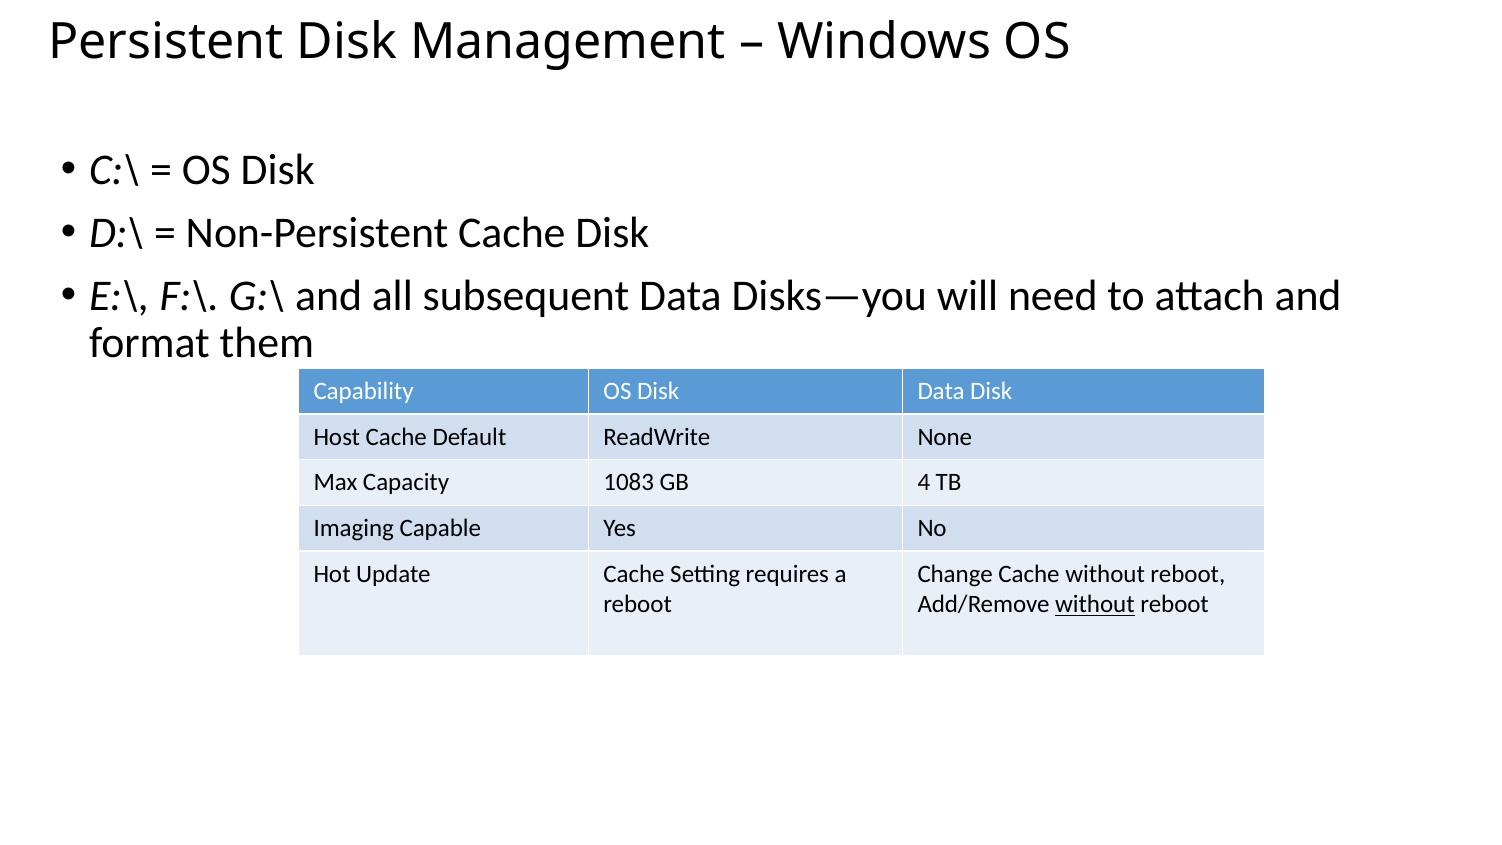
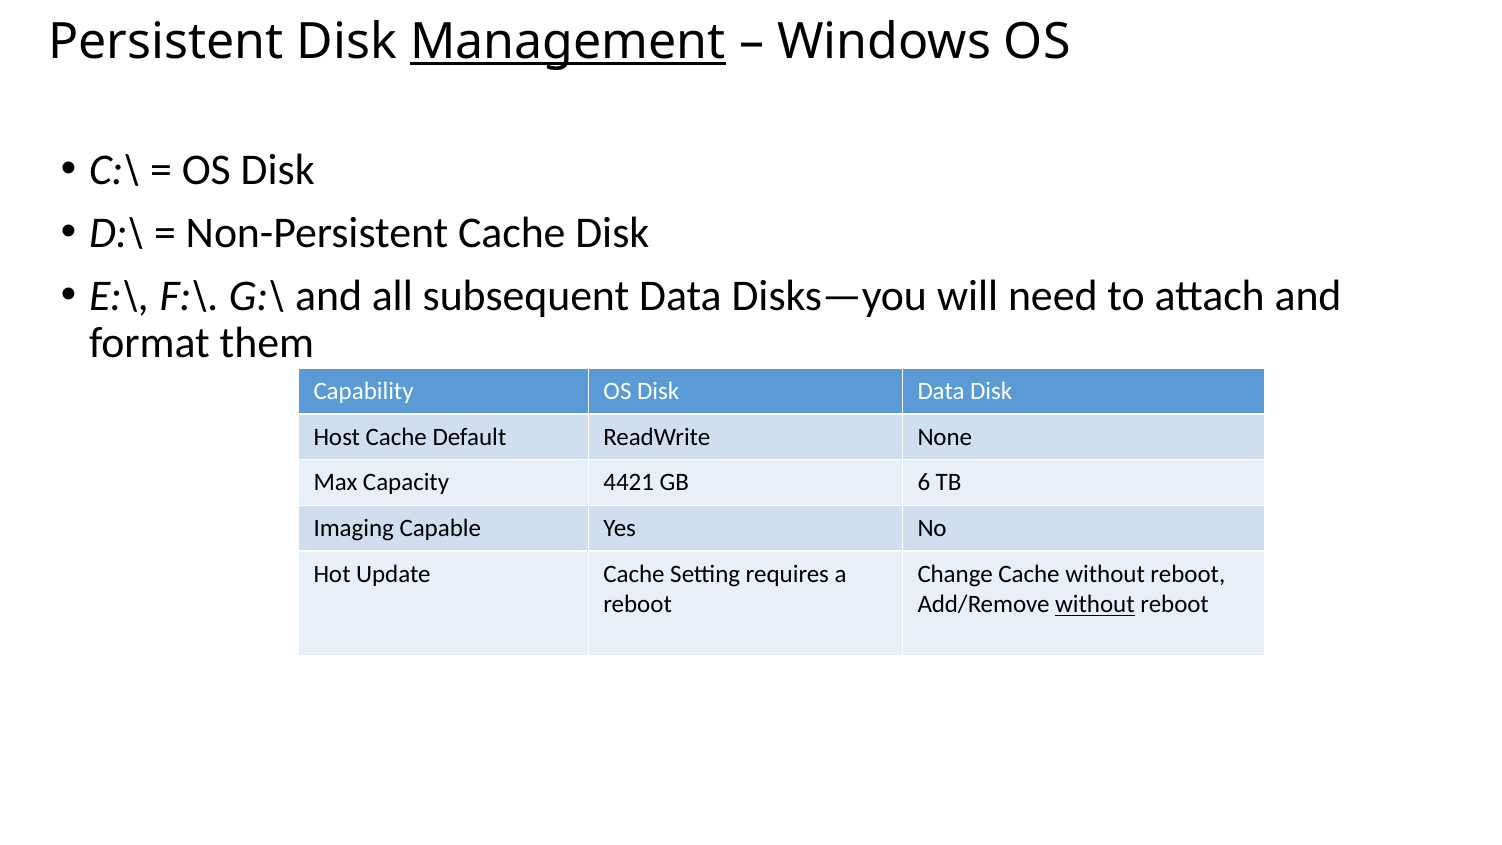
Management underline: none -> present
1083: 1083 -> 4421
4: 4 -> 6
